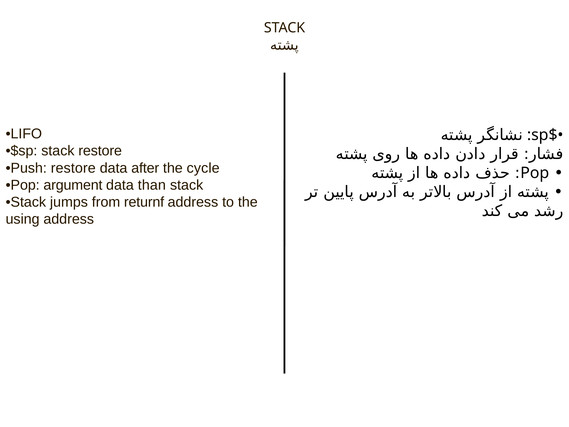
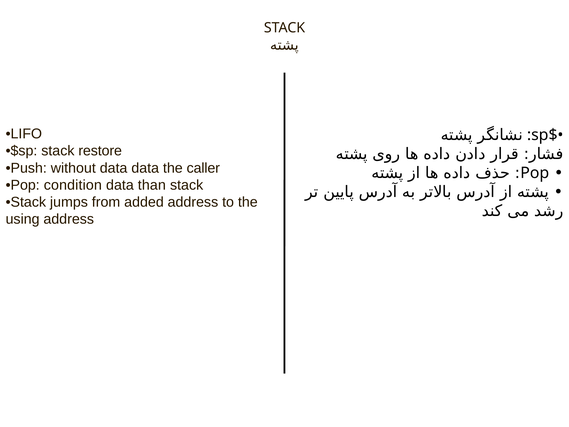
Push restore: restore -> without
data after: after -> data
cycle: cycle -> caller
argument: argument -> condition
returnf: returnf -> added
